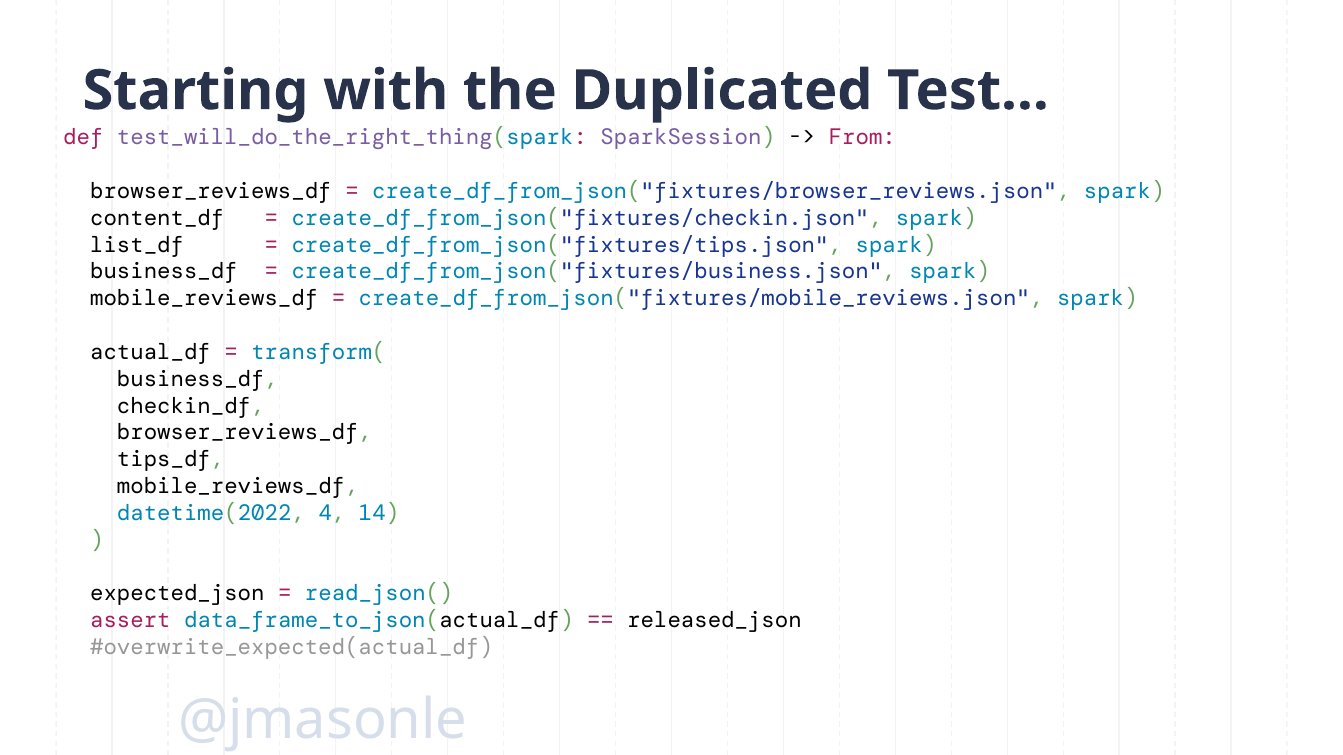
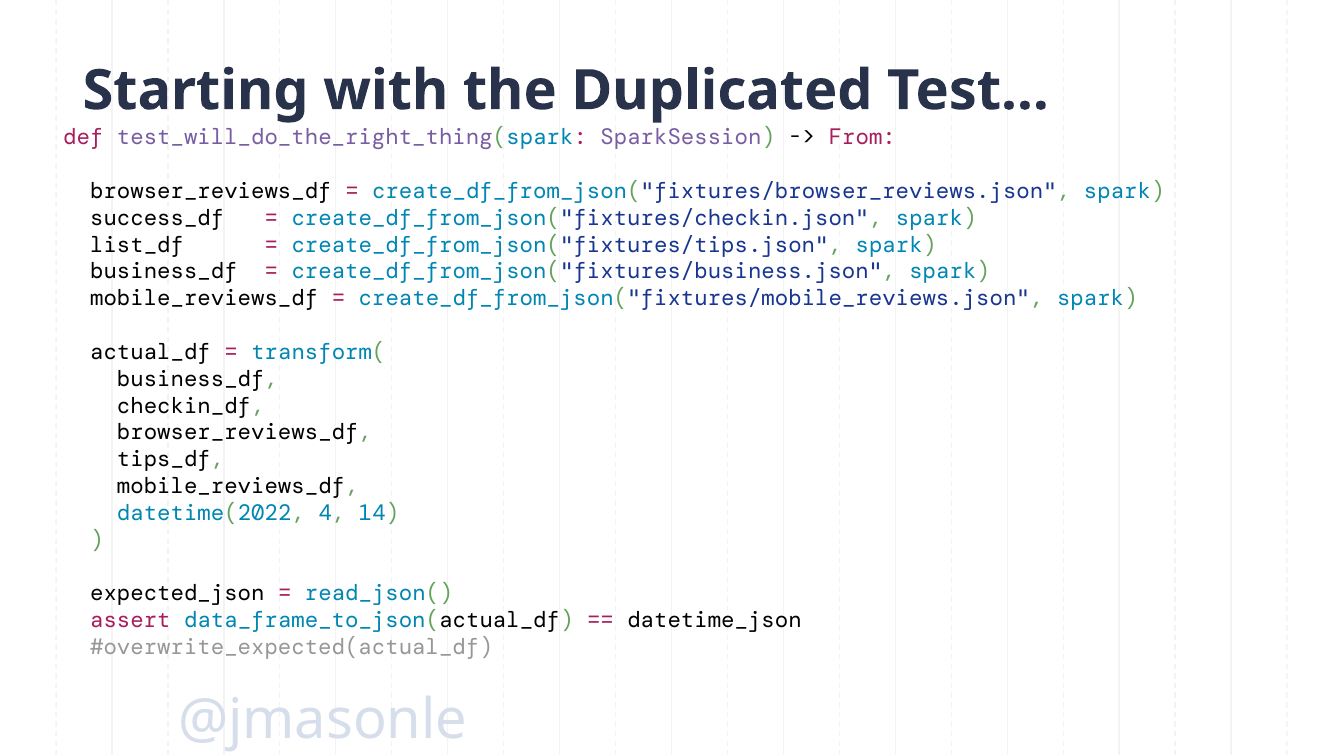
content_df: content_df -> success_df
released_json: released_json -> datetime_json
